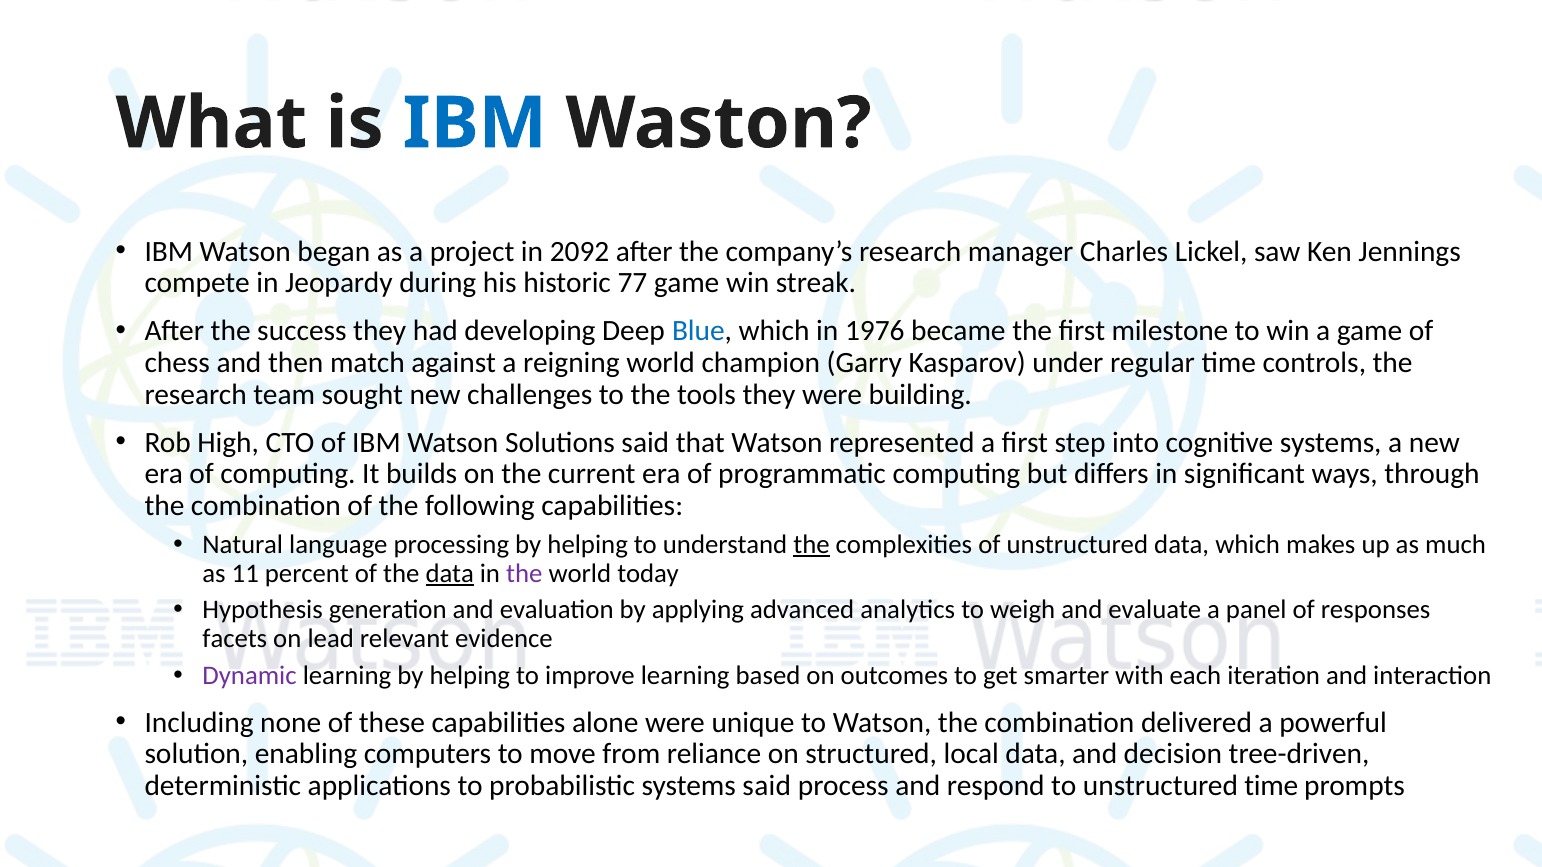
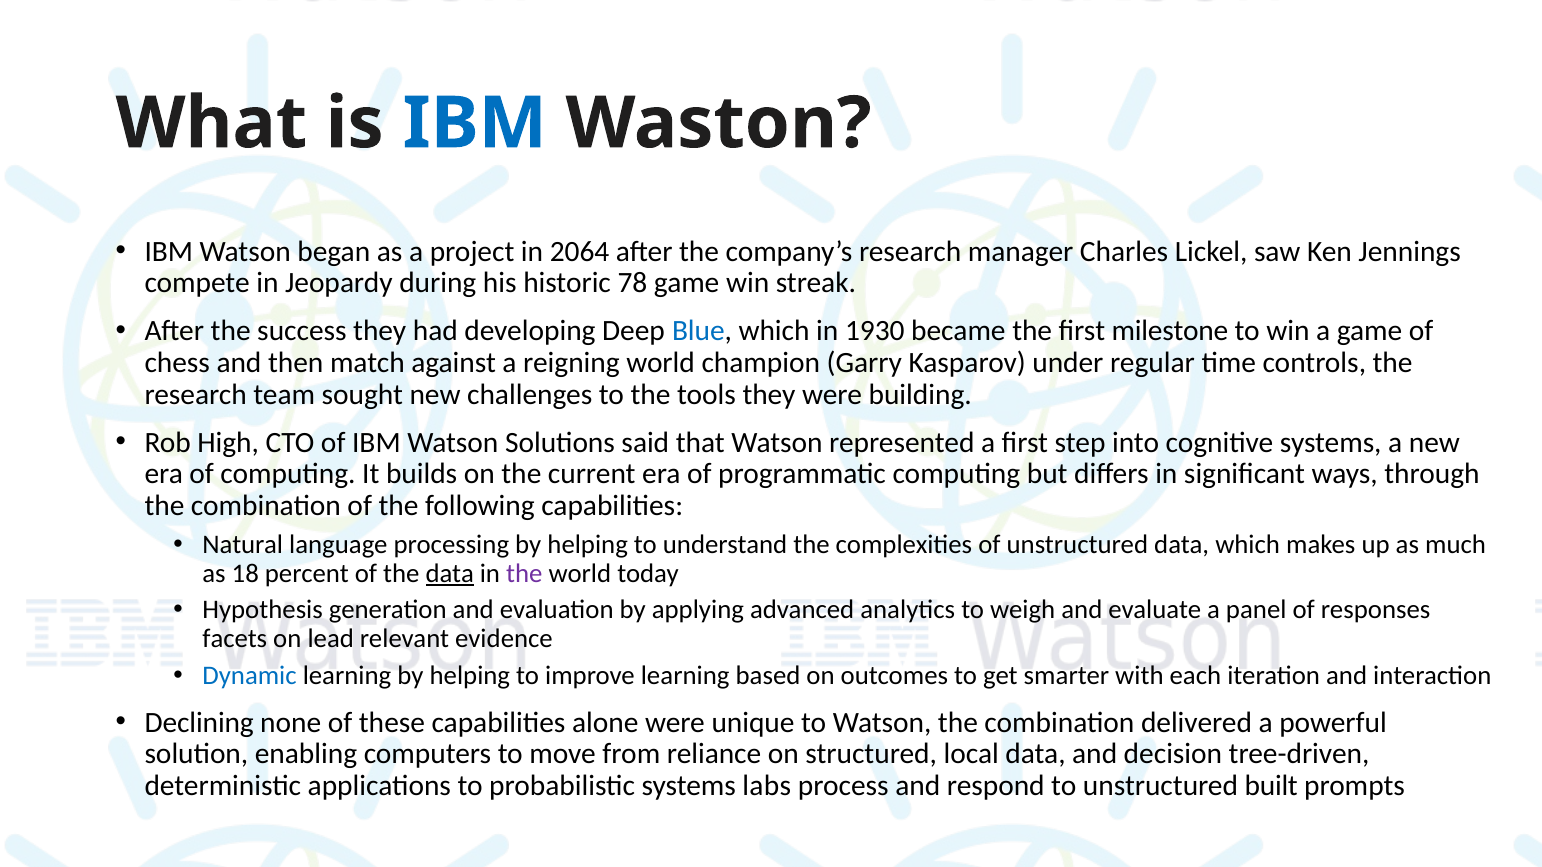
2092: 2092 -> 2064
77: 77 -> 78
1976: 1976 -> 1930
the at (812, 545) underline: present -> none
11: 11 -> 18
Dynamic colour: purple -> blue
Including: Including -> Declining
systems said: said -> labs
unstructured time: time -> built
